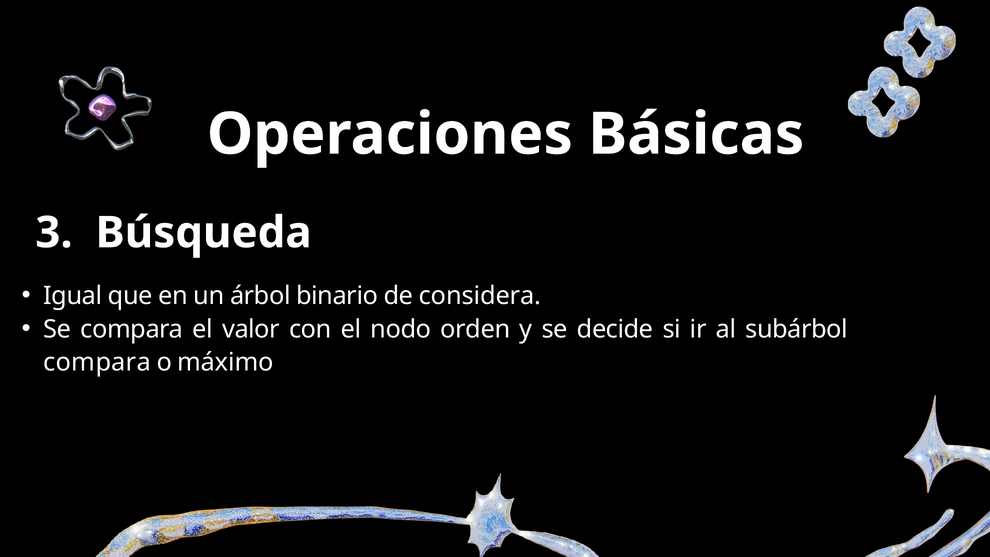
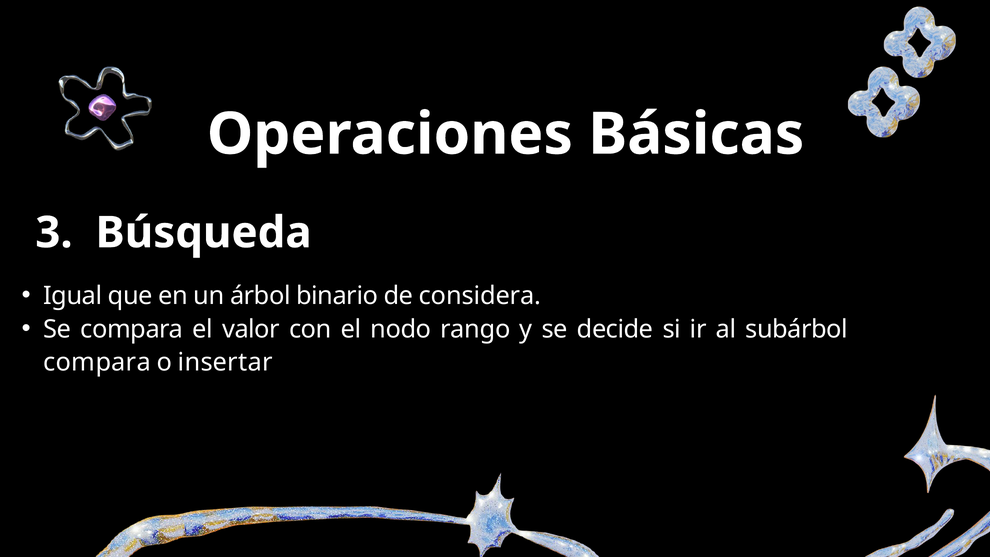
orden: orden -> rango
máximo: máximo -> insertar
